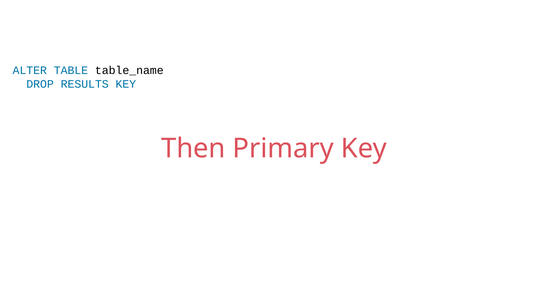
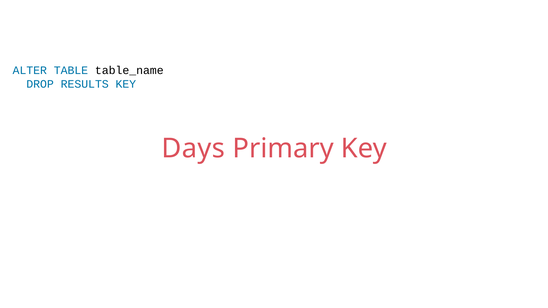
Then: Then -> Days
